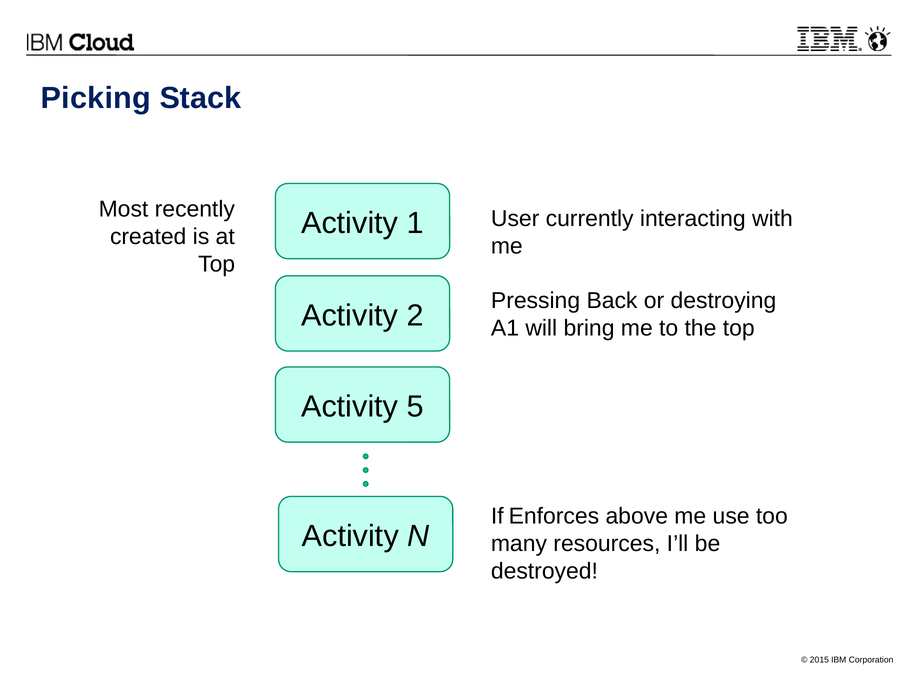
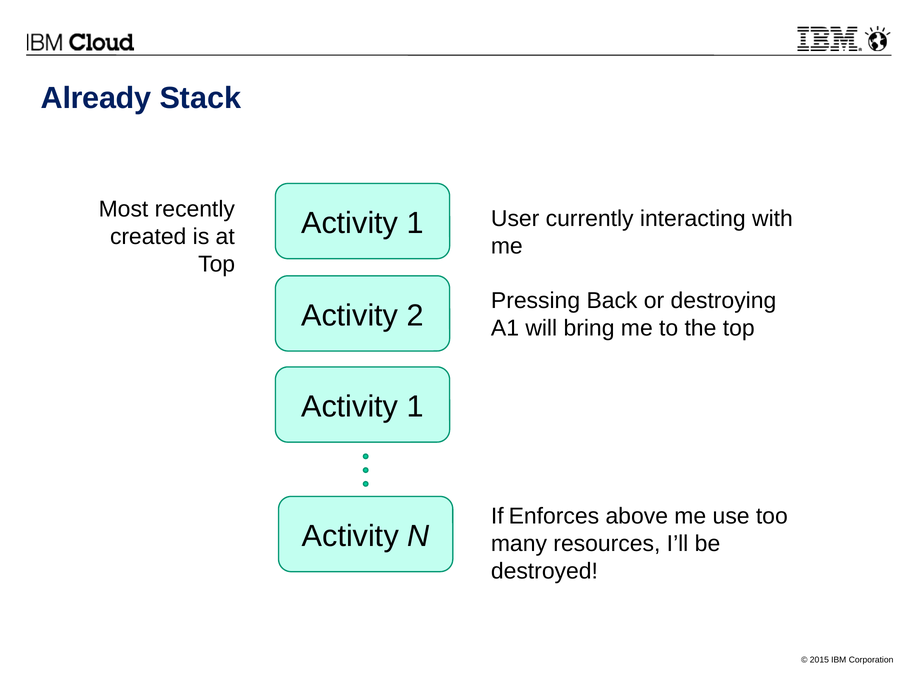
Picking: Picking -> Already
5 at (415, 407): 5 -> 1
